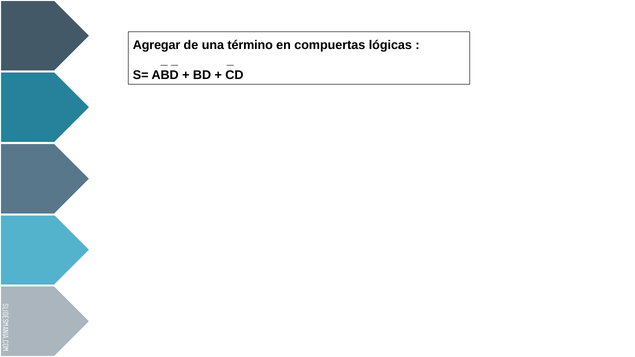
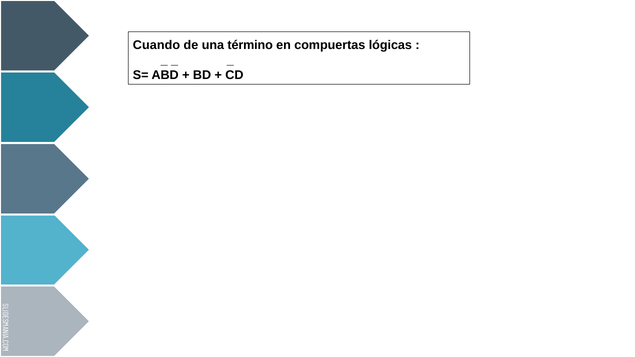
Agregar: Agregar -> Cuando
